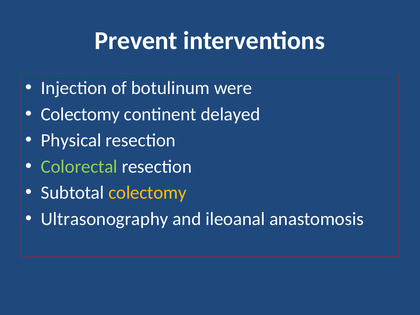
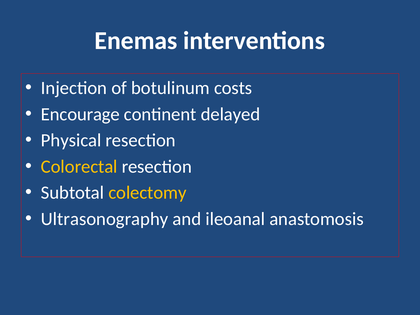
Prevent: Prevent -> Enemas
were: were -> costs
Colectomy at (80, 114): Colectomy -> Encourage
Colorectal colour: light green -> yellow
